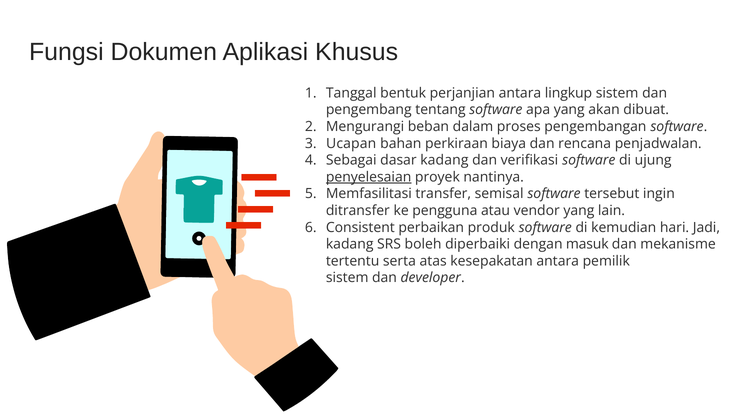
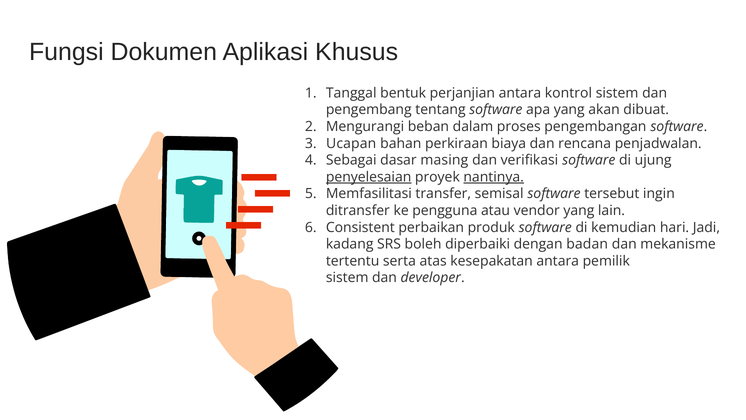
lingkup: lingkup -> kontrol
dasar kadang: kadang -> masing
nantinya underline: none -> present
masuk: masuk -> badan
